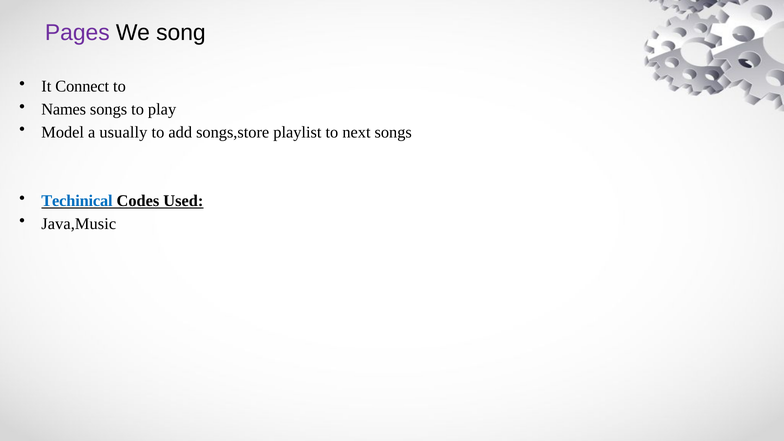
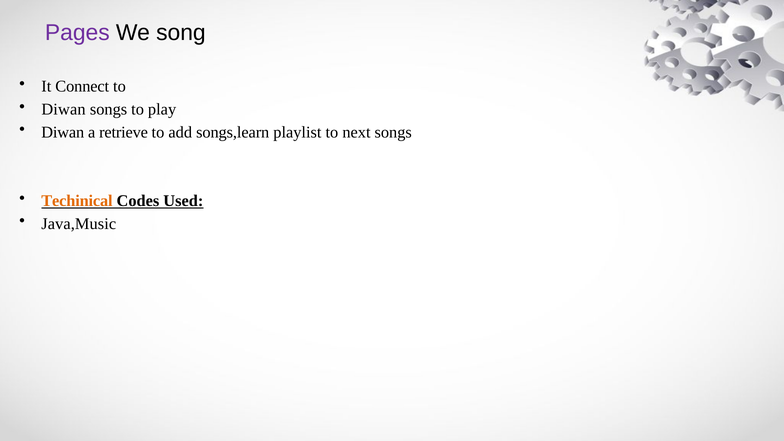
Names at (64, 109): Names -> Diwan
Model at (63, 132): Model -> Diwan
usually: usually -> retrieve
songs,store: songs,store -> songs,learn
Techinical colour: blue -> orange
